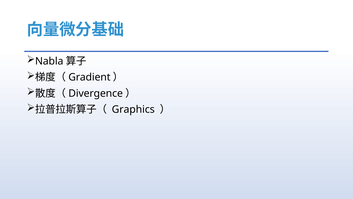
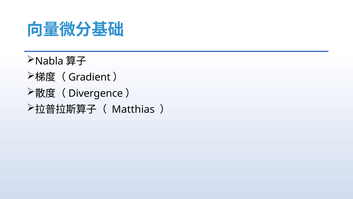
Graphics: Graphics -> Matthias
